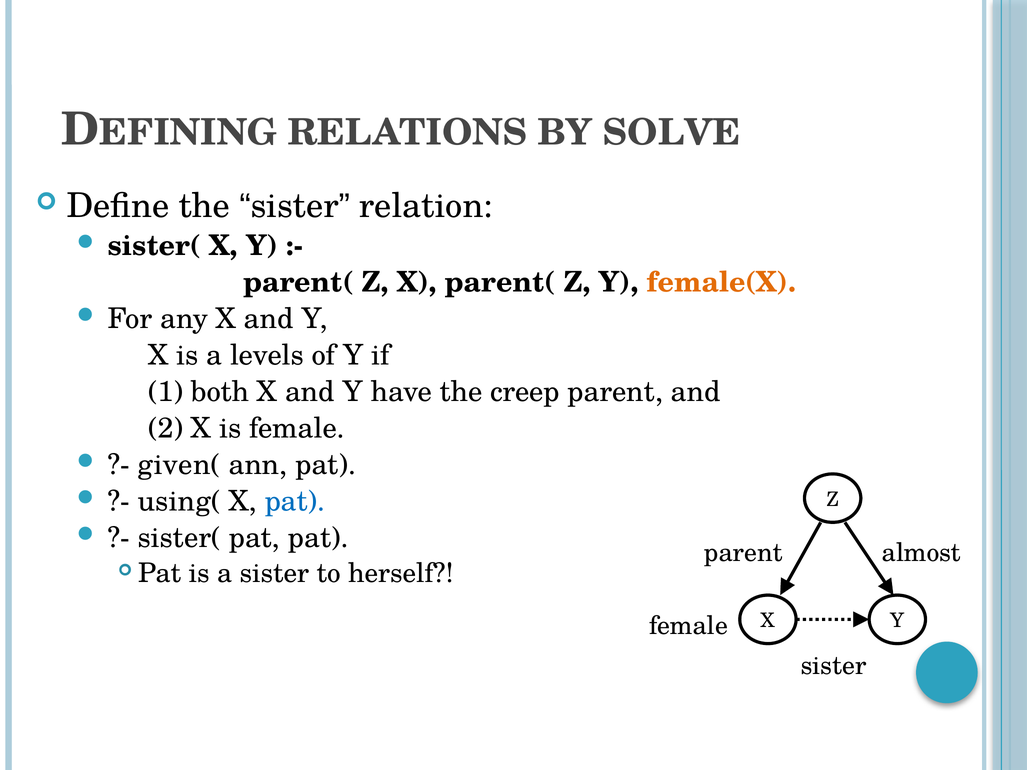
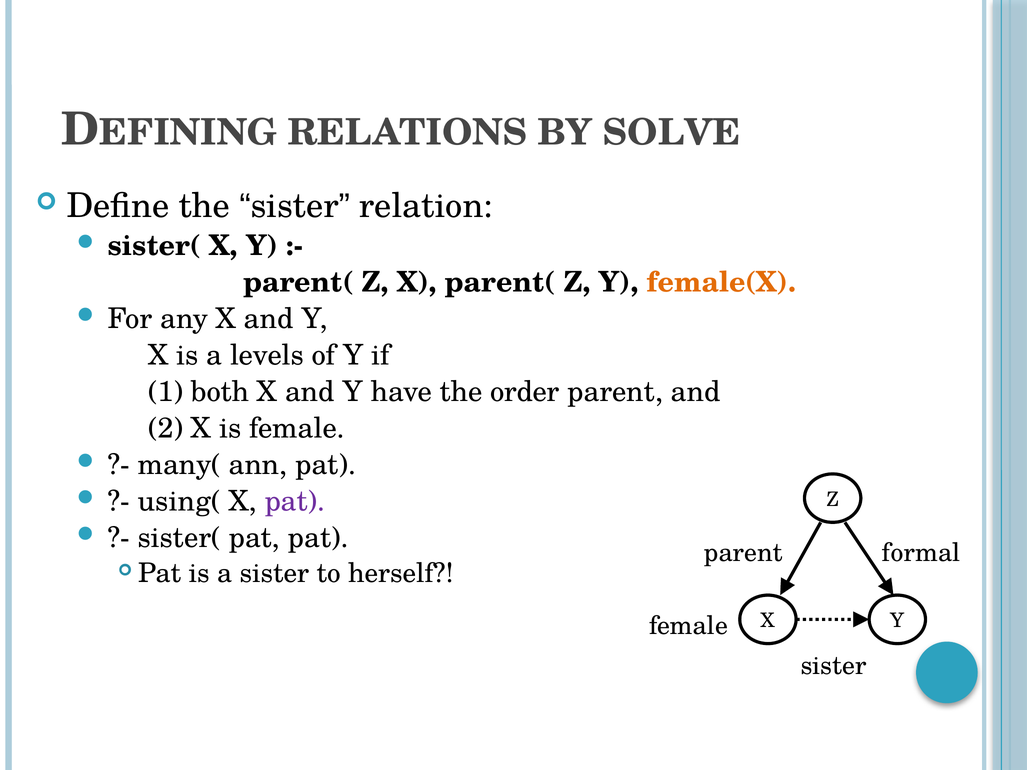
creep: creep -> order
given(: given( -> many(
pat at (295, 501) colour: blue -> purple
almost: almost -> formal
